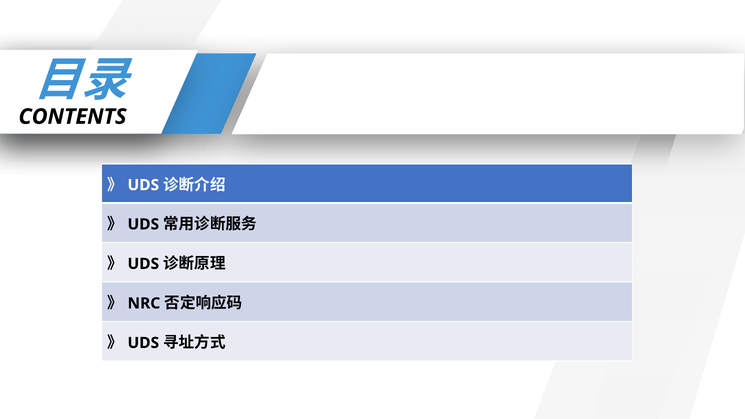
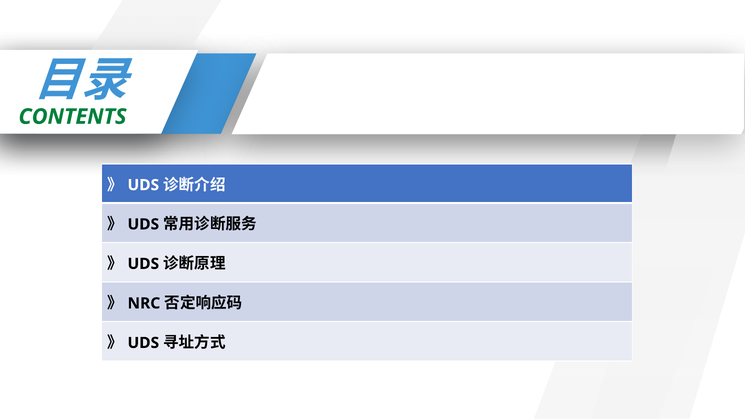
CONTENTS colour: black -> green
